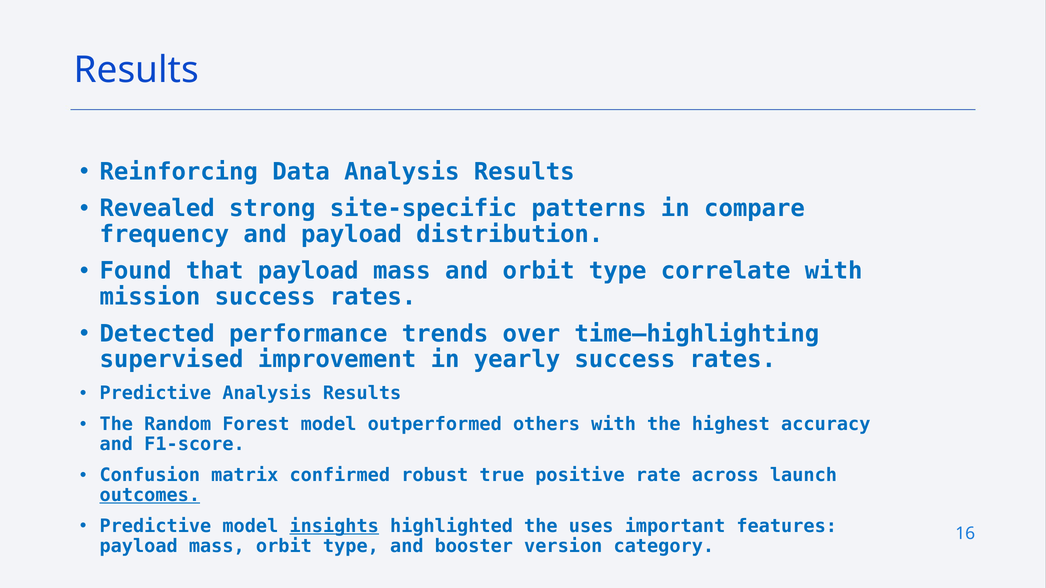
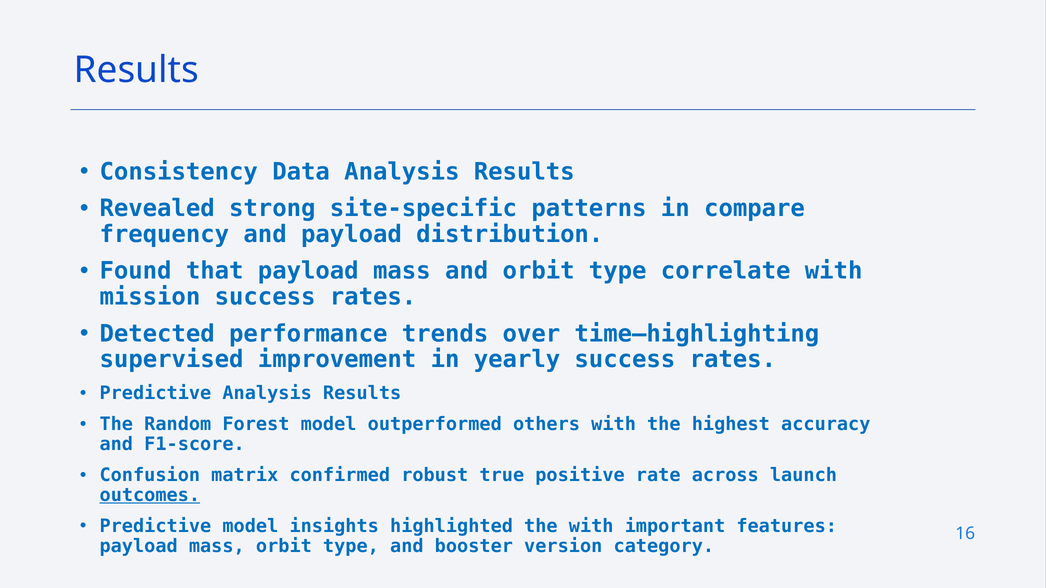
Reinforcing: Reinforcing -> Consistency
insights underline: present -> none
the uses: uses -> with
